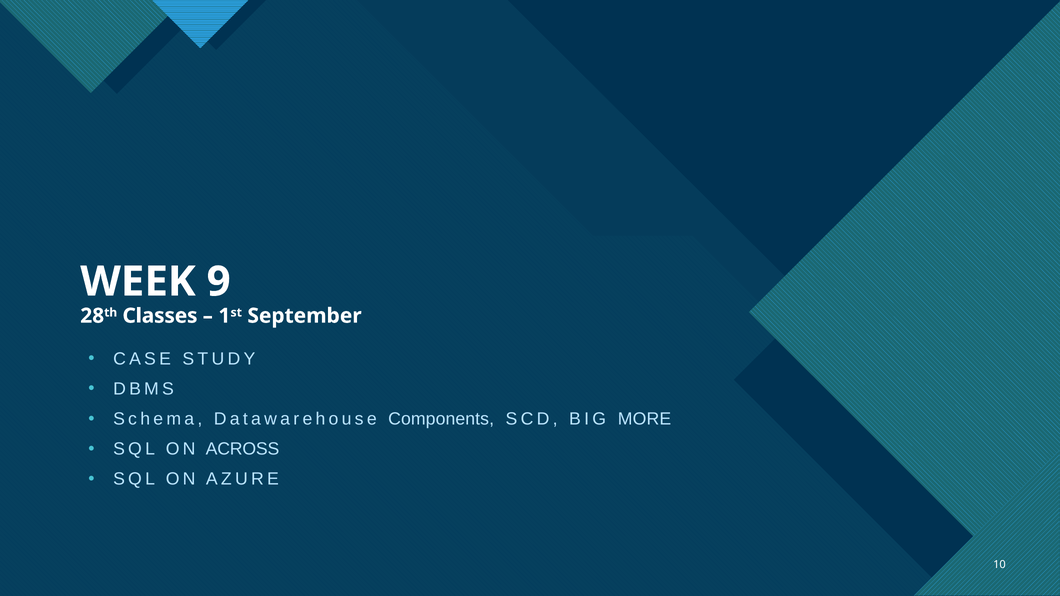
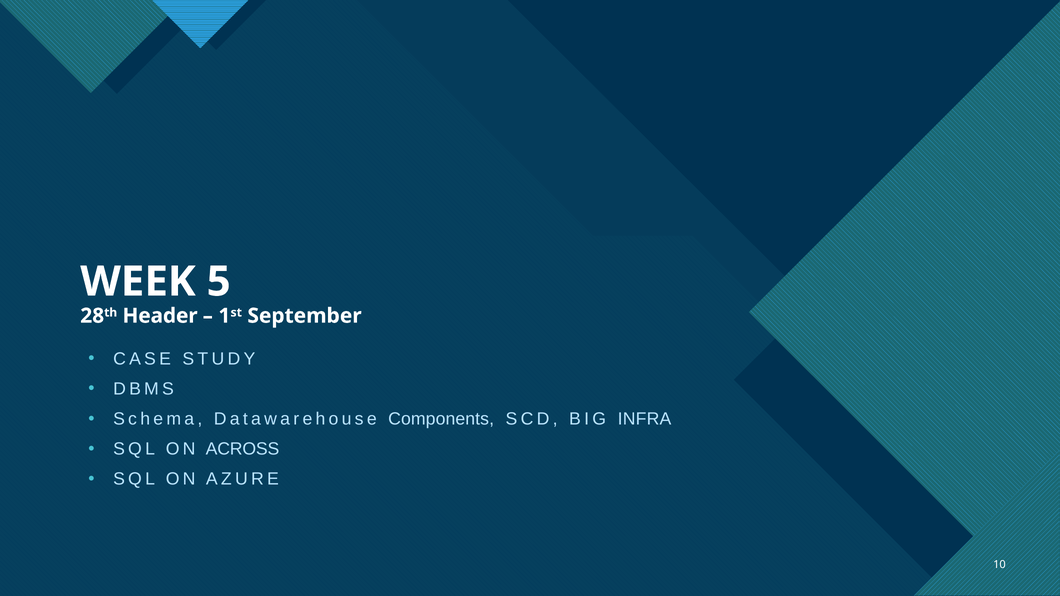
9: 9 -> 5
Classes: Classes -> Header
MORE: MORE -> INFRA
